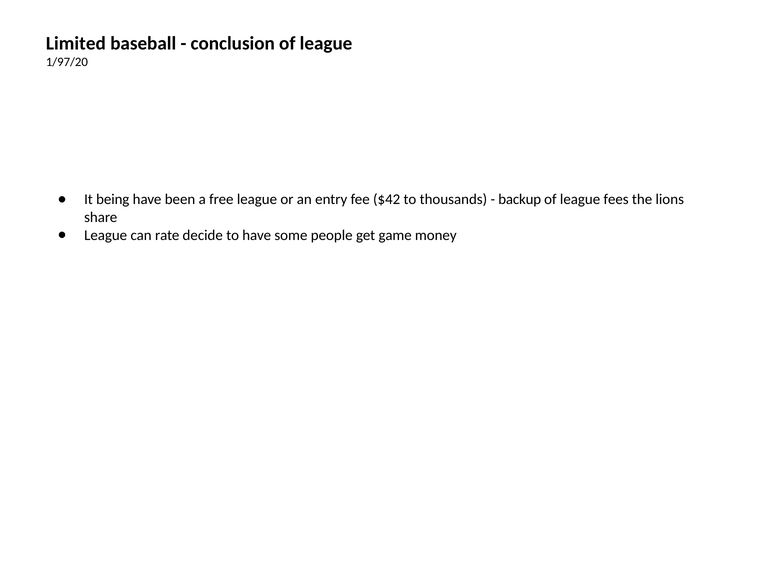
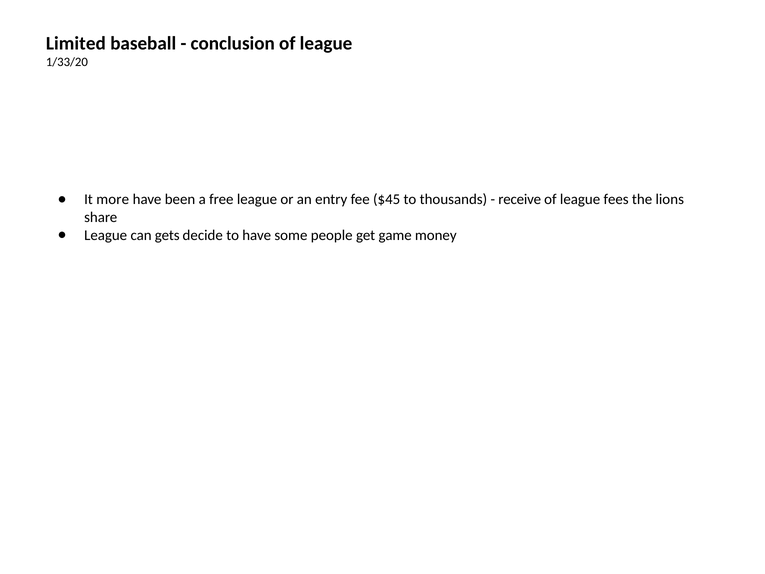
1/97/20: 1/97/20 -> 1/33/20
being: being -> more
$42: $42 -> $45
backup: backup -> receive
rate: rate -> gets
